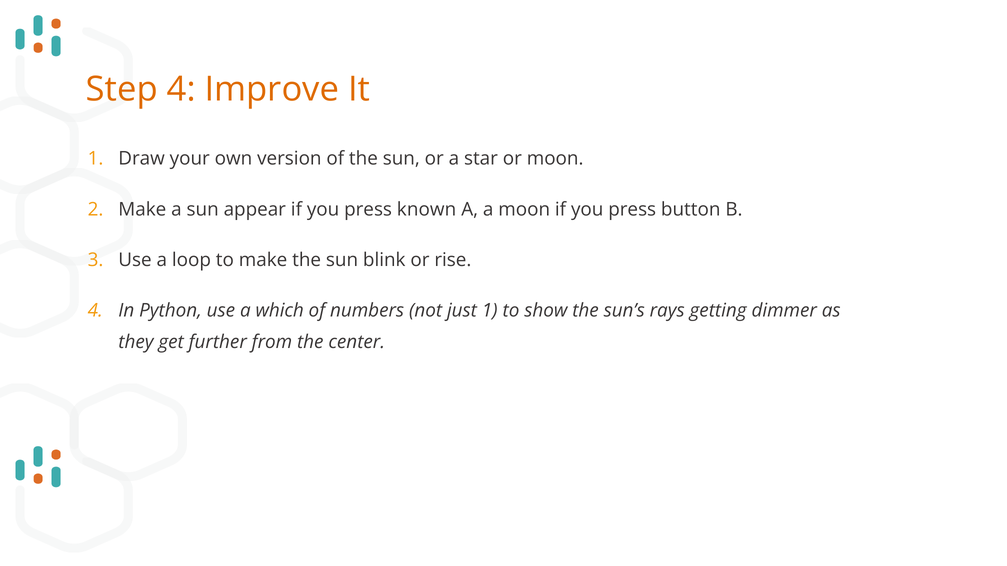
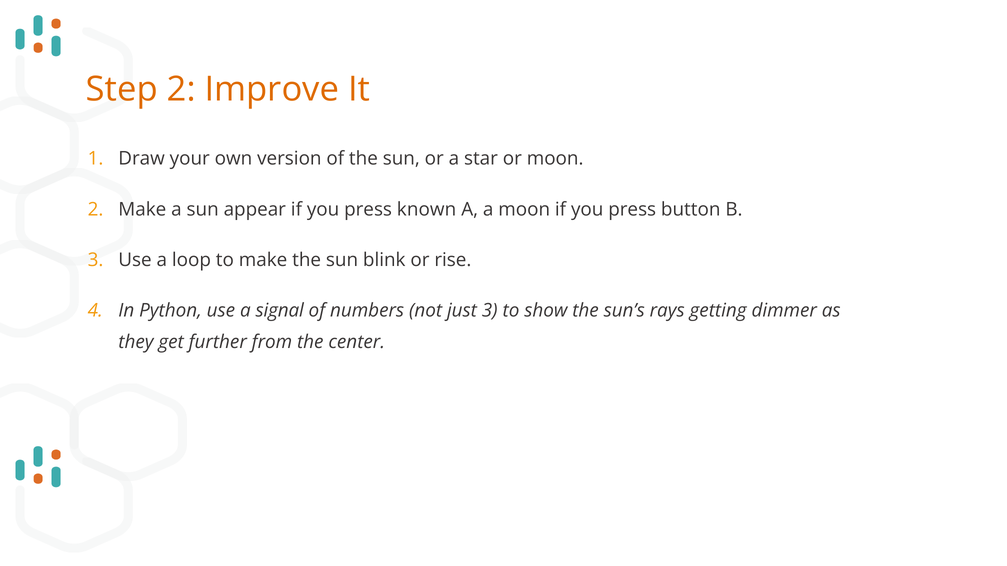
Step 4: 4 -> 2
which: which -> signal
just 1: 1 -> 3
